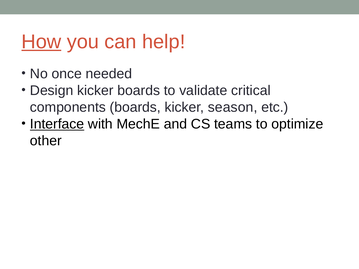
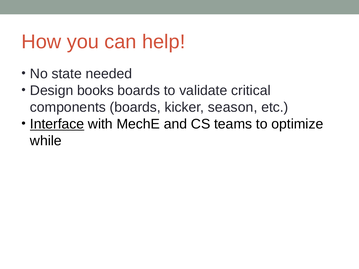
How underline: present -> none
once: once -> state
Design kicker: kicker -> books
other: other -> while
